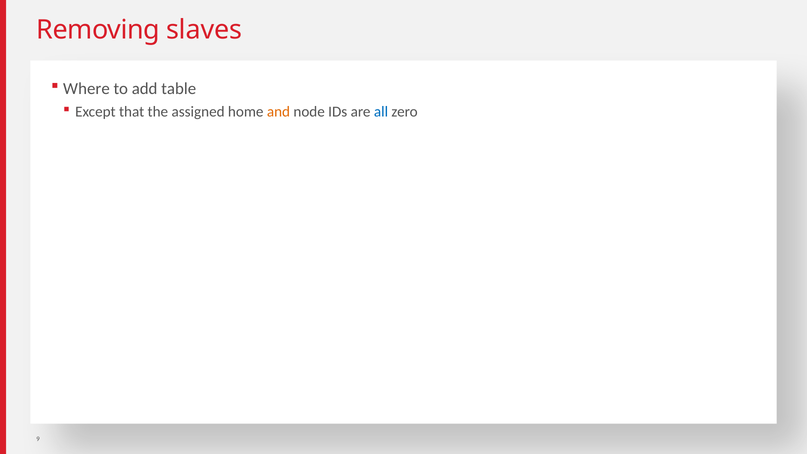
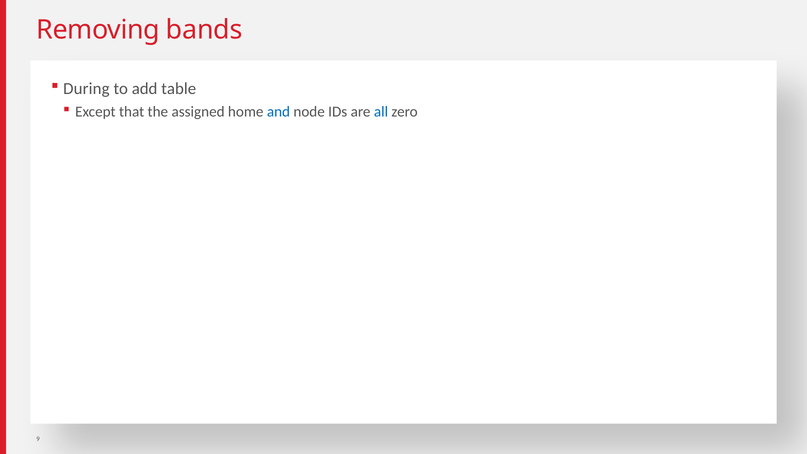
slaves: slaves -> bands
Where: Where -> During
and colour: orange -> blue
